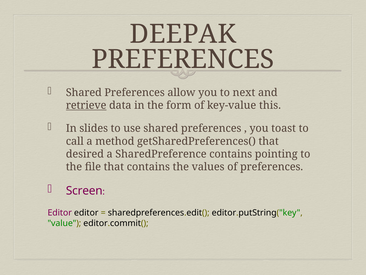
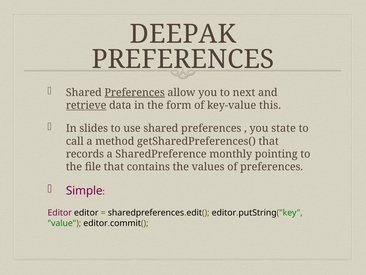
Preferences at (135, 92) underline: none -> present
toast: toast -> state
desired: desired -> records
SharedPreference contains: contains -> monthly
Screen: Screen -> Simple
